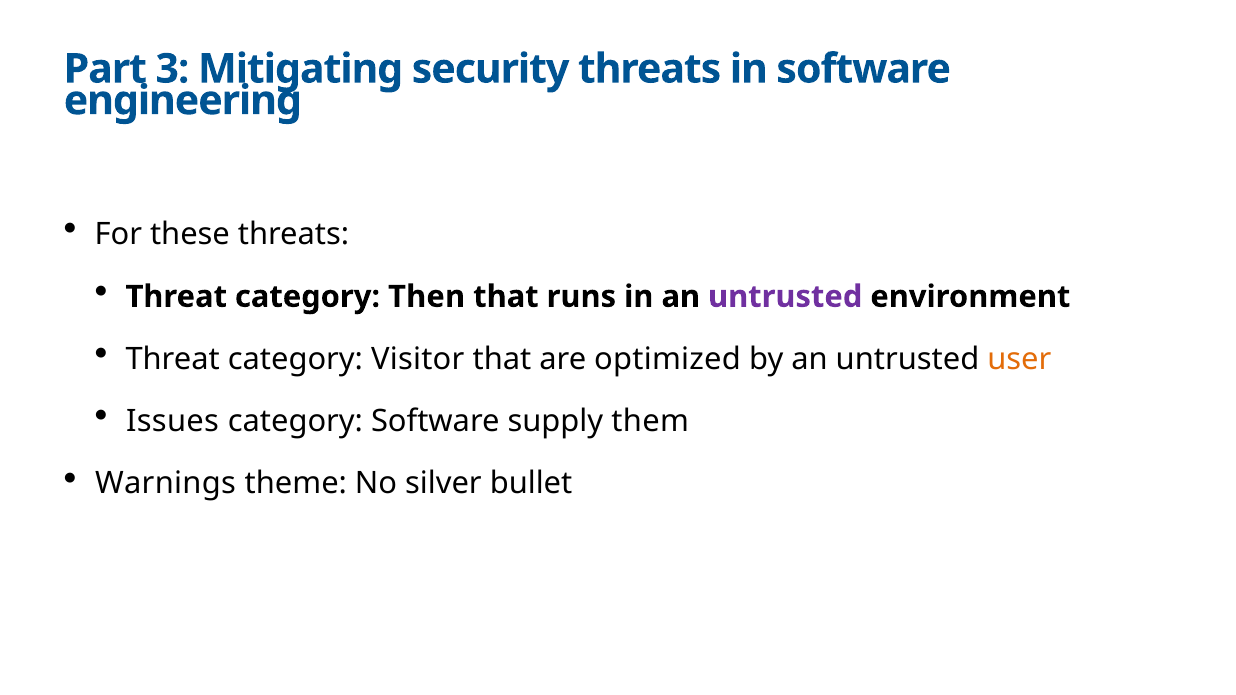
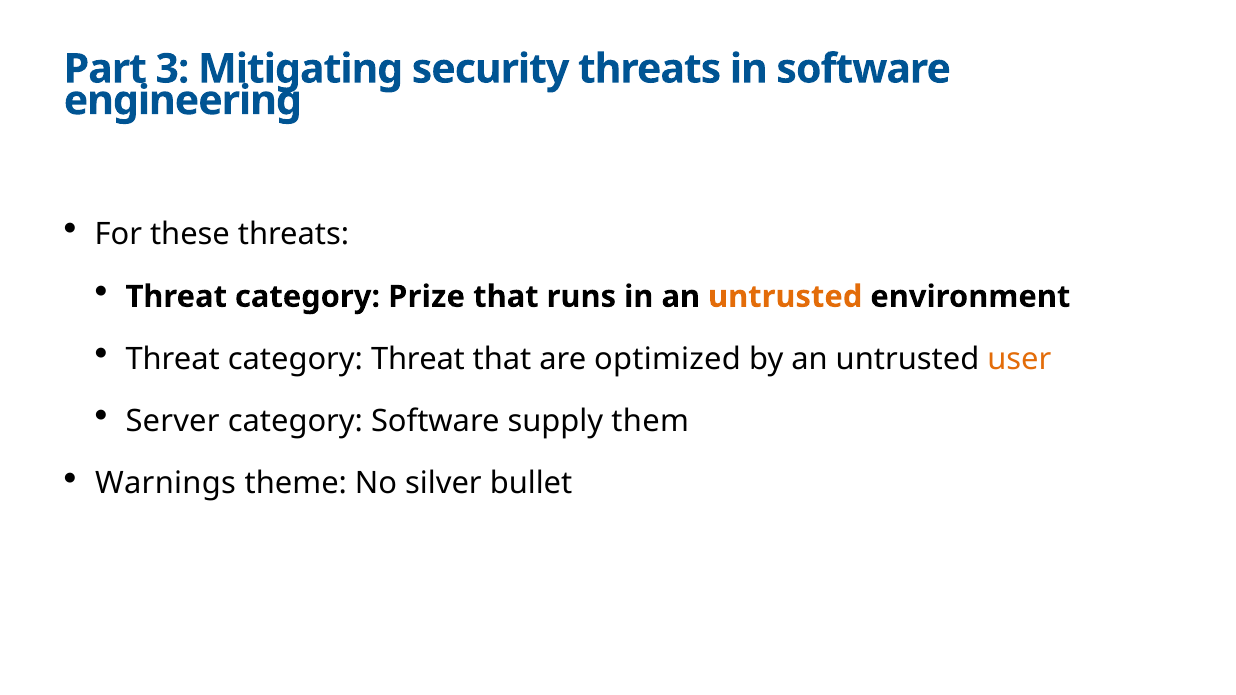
Then: Then -> Prize
untrusted at (785, 297) colour: purple -> orange
category Visitor: Visitor -> Threat
Issues: Issues -> Server
